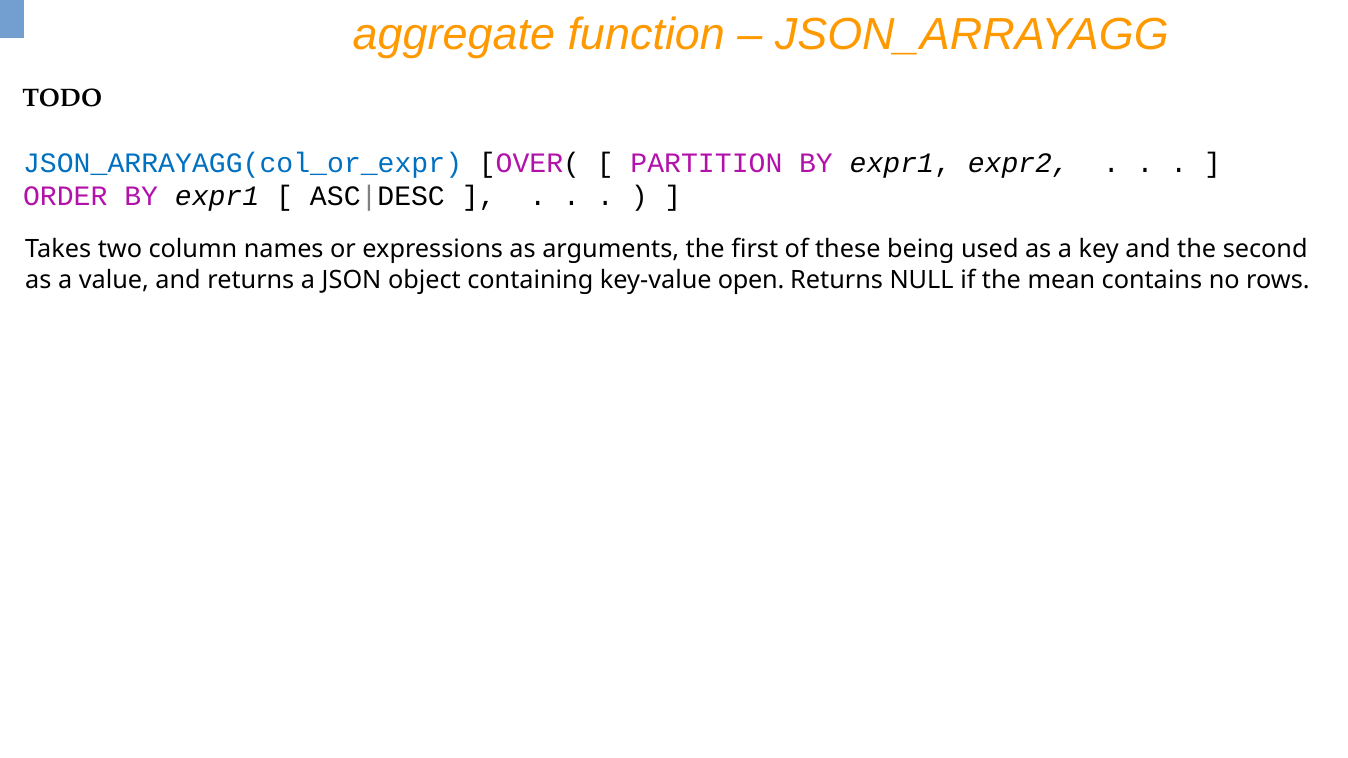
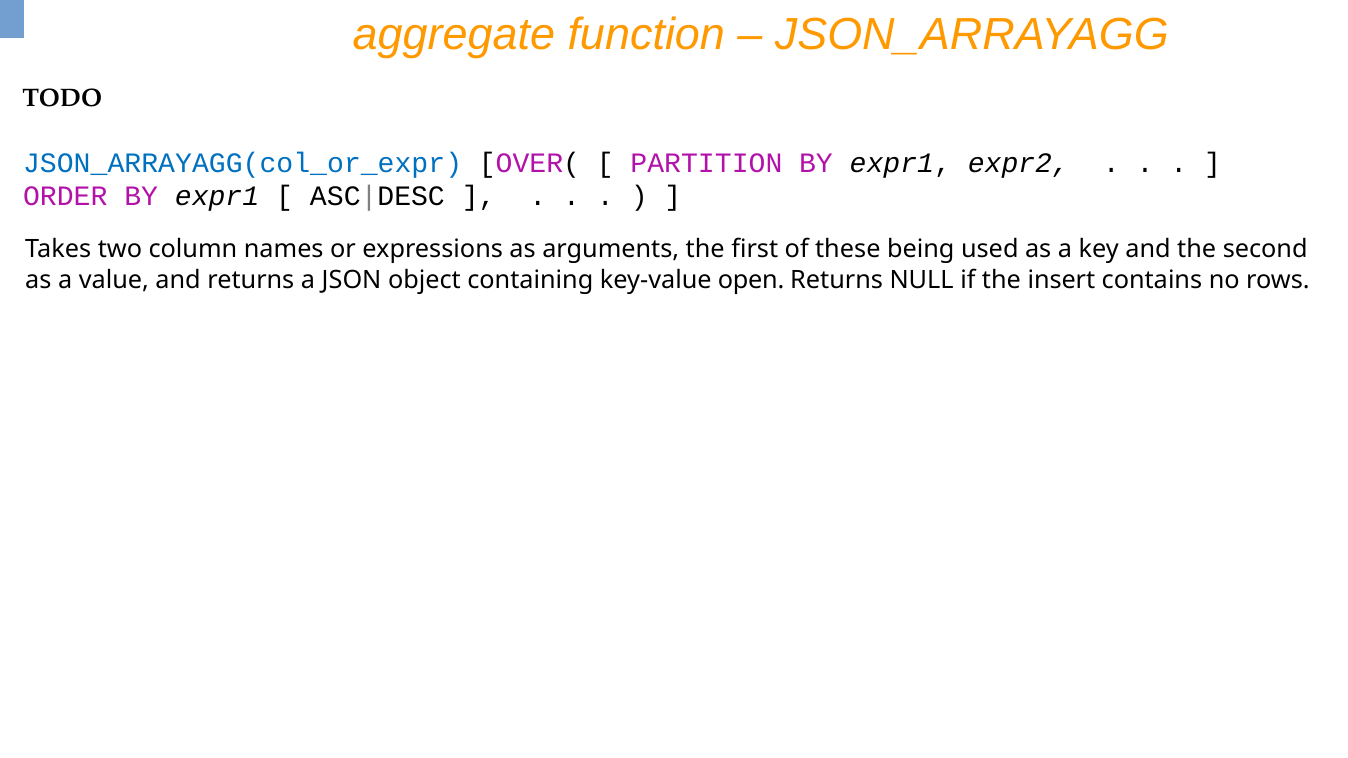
mean: mean -> insert
